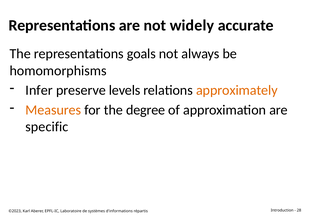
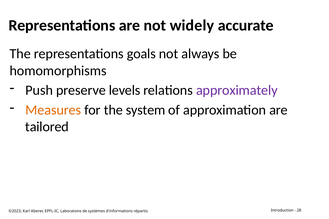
Infer: Infer -> Push
approximately colour: orange -> purple
degree: degree -> system
specific: specific -> tailored
